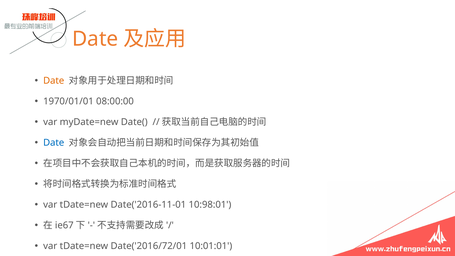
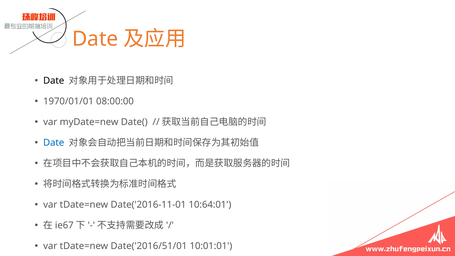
Date at (54, 81) colour: orange -> black
10:98:01: 10:98:01 -> 10:64:01
Date('2016/72/01: Date('2016/72/01 -> Date('2016/51/01
